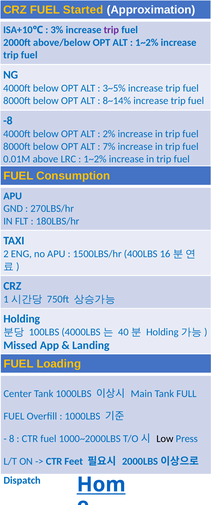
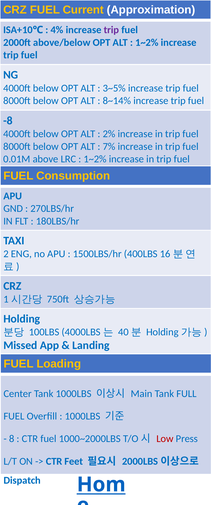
Started: Started -> Current
3%: 3% -> 4%
Low colour: black -> red
